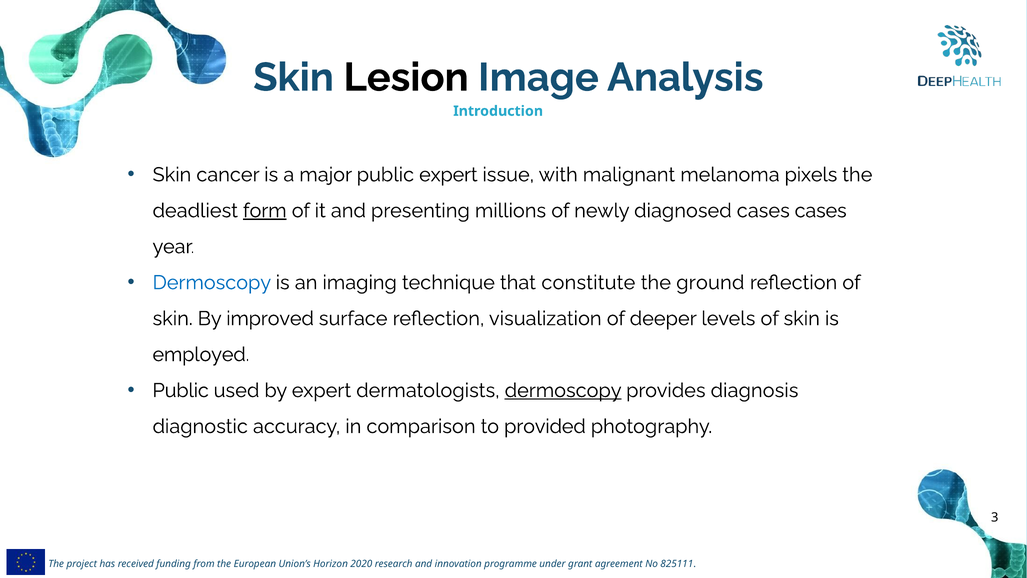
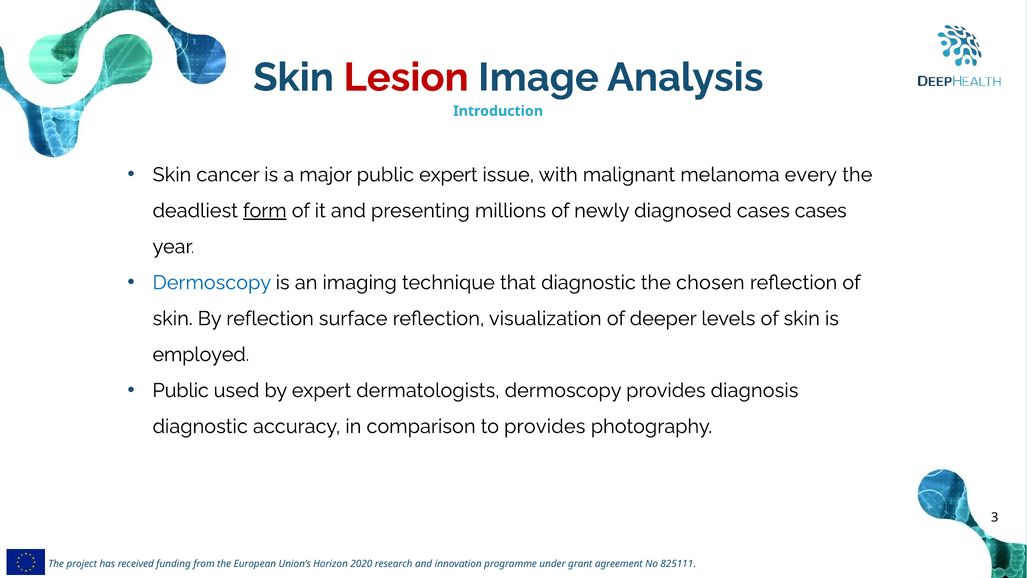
Lesion colour: black -> red
pixels: pixels -> every
that constitute: constitute -> diagnostic
ground: ground -> chosen
By improved: improved -> reflection
dermoscopy at (563, 390) underline: present -> none
to provided: provided -> provides
